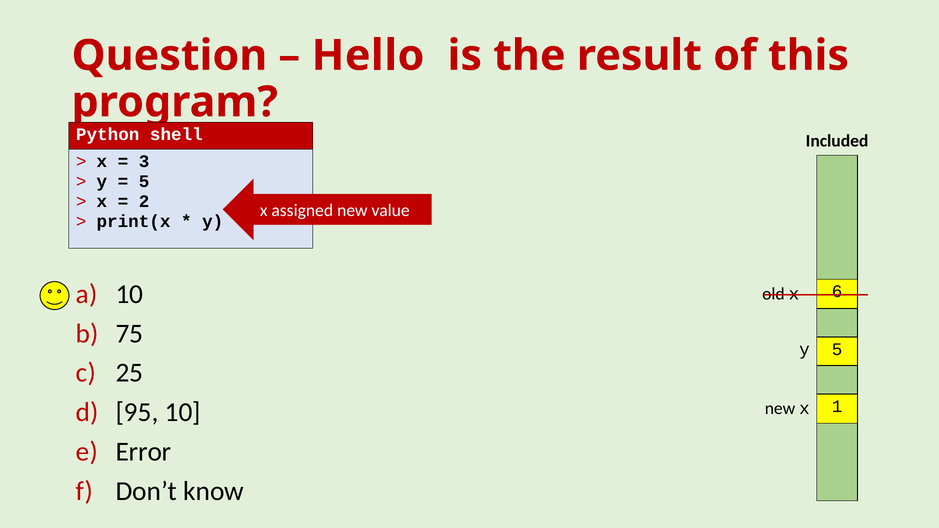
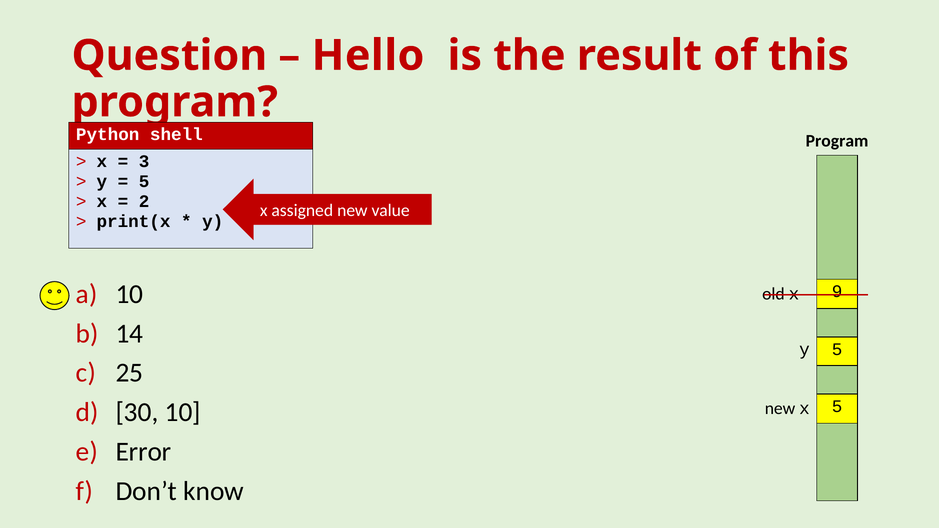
Included at (837, 141): Included -> Program
6: 6 -> 9
75: 75 -> 14
95: 95 -> 30
x 1: 1 -> 5
